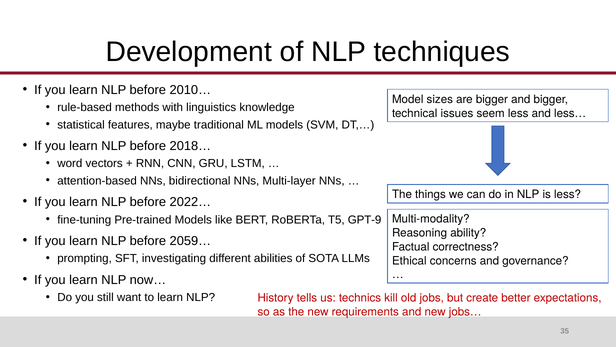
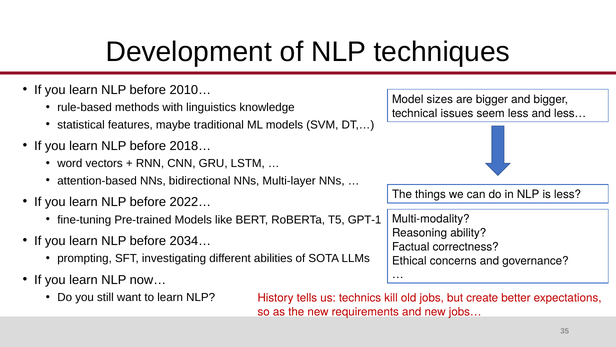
GPT-9: GPT-9 -> GPT-1
2059…: 2059… -> 2034…
